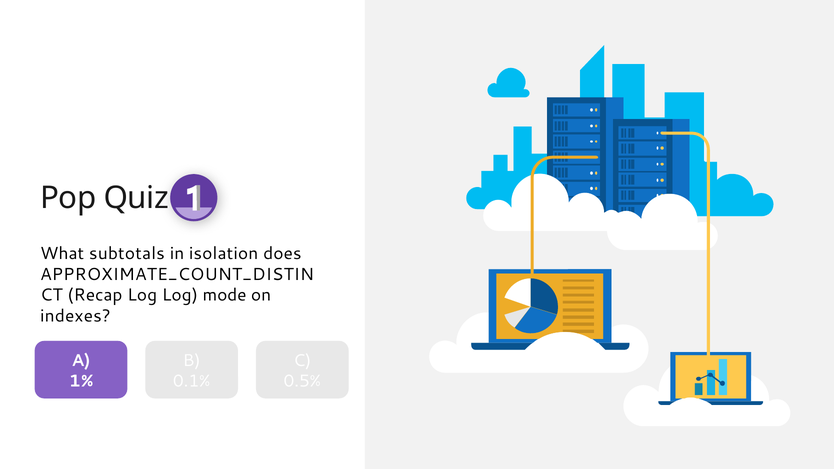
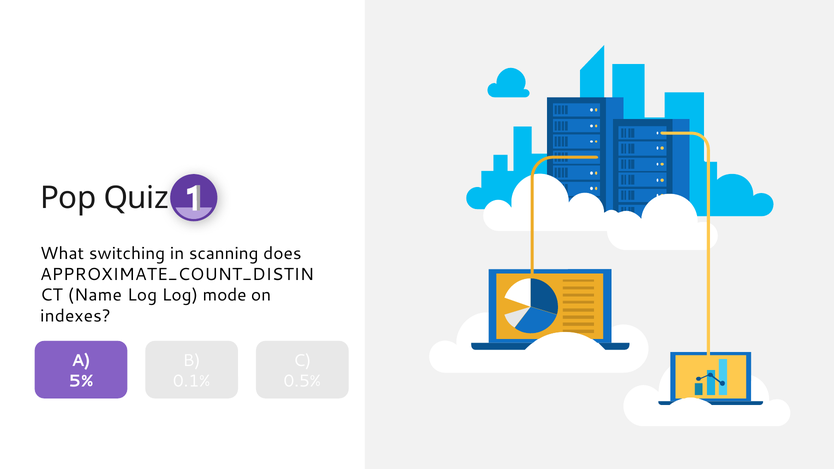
subtotals: subtotals -> switching
isolation: isolation -> scanning
Recap: Recap -> Name
1%: 1% -> 5%
